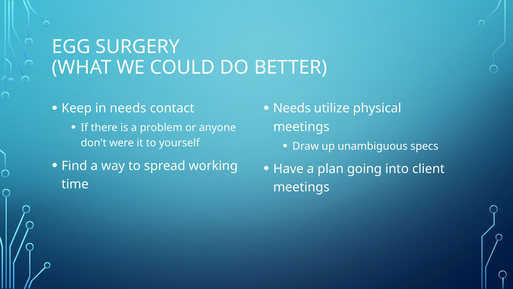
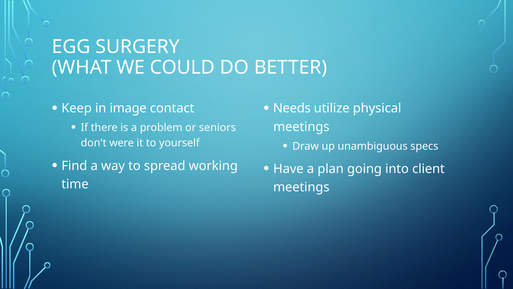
in needs: needs -> image
anyone: anyone -> seniors
